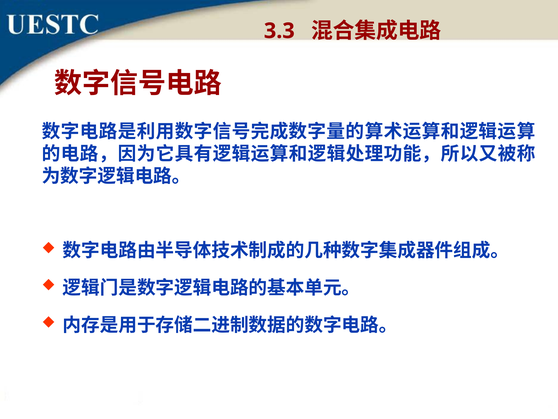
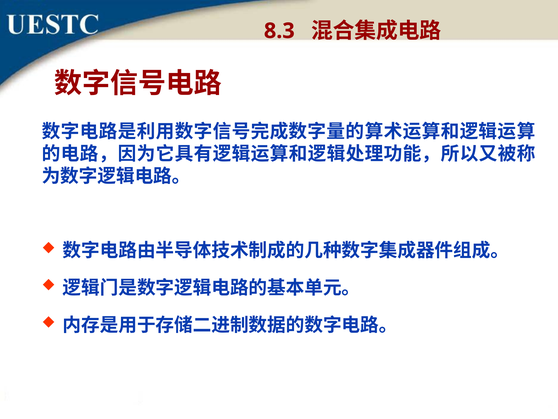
3.3: 3.3 -> 8.3
